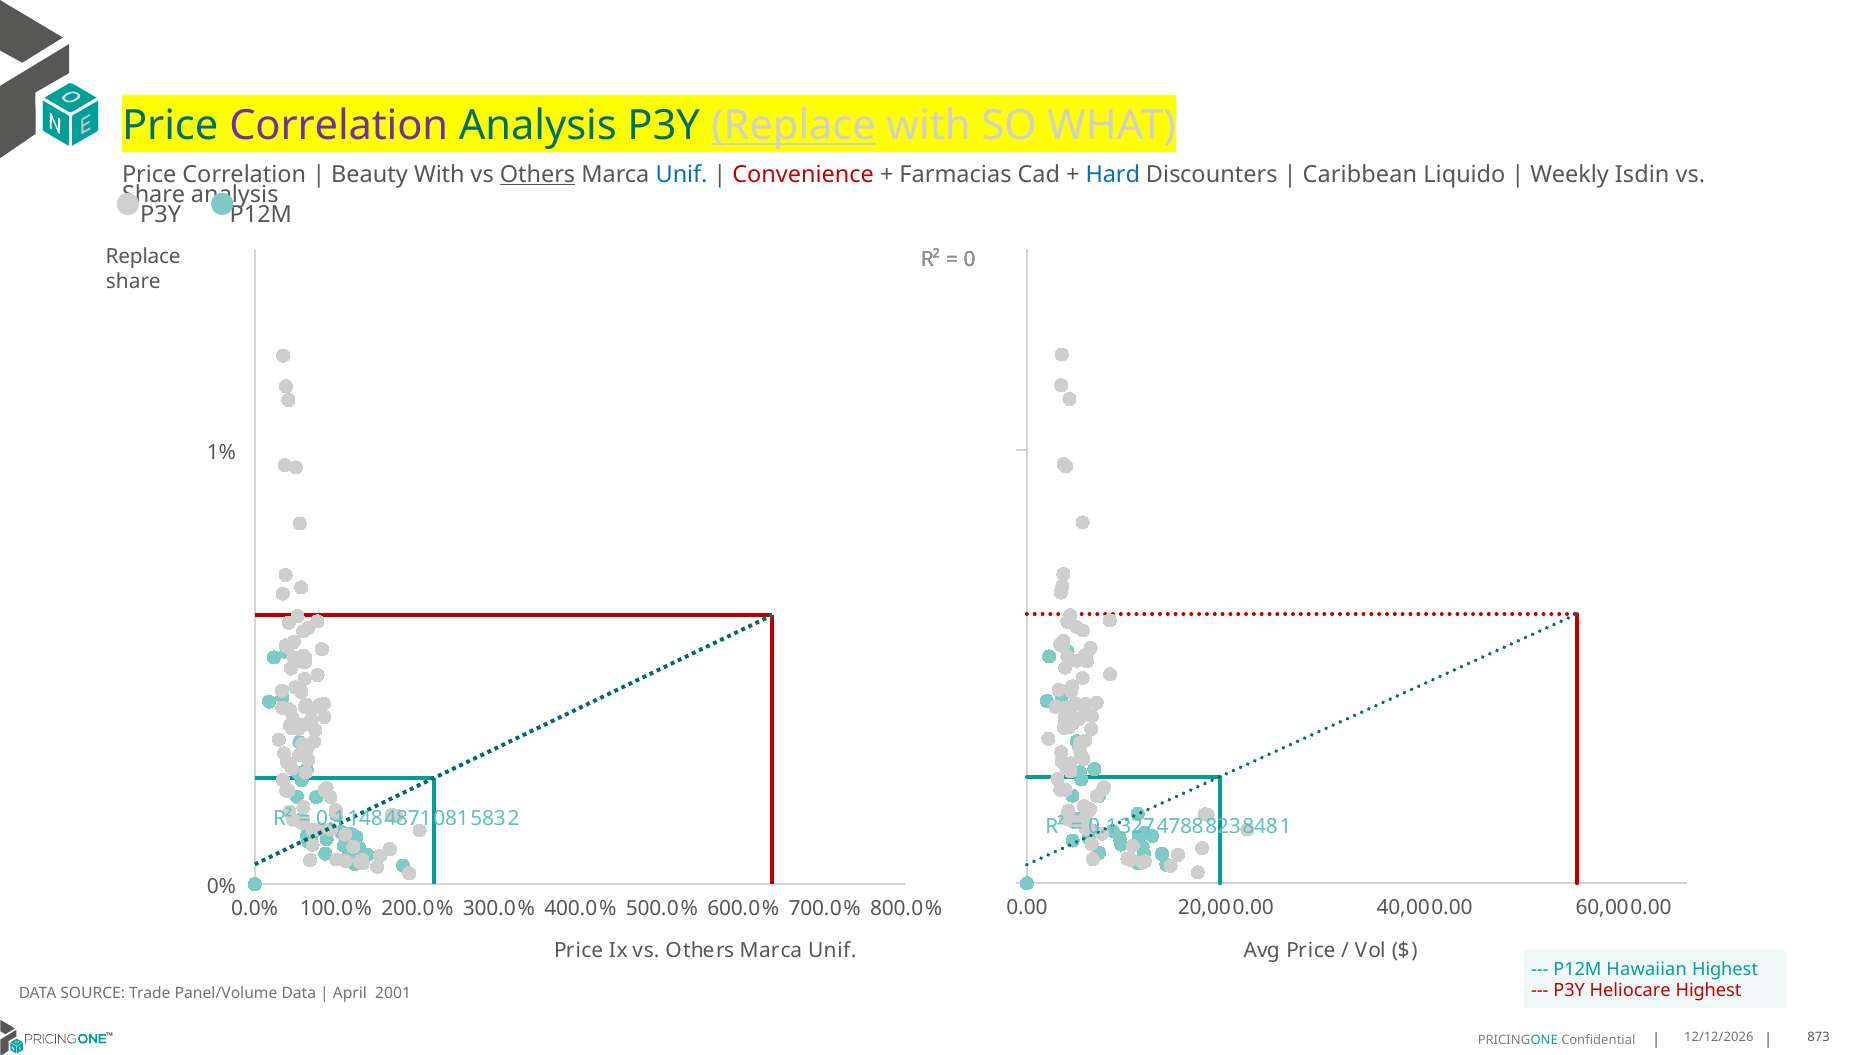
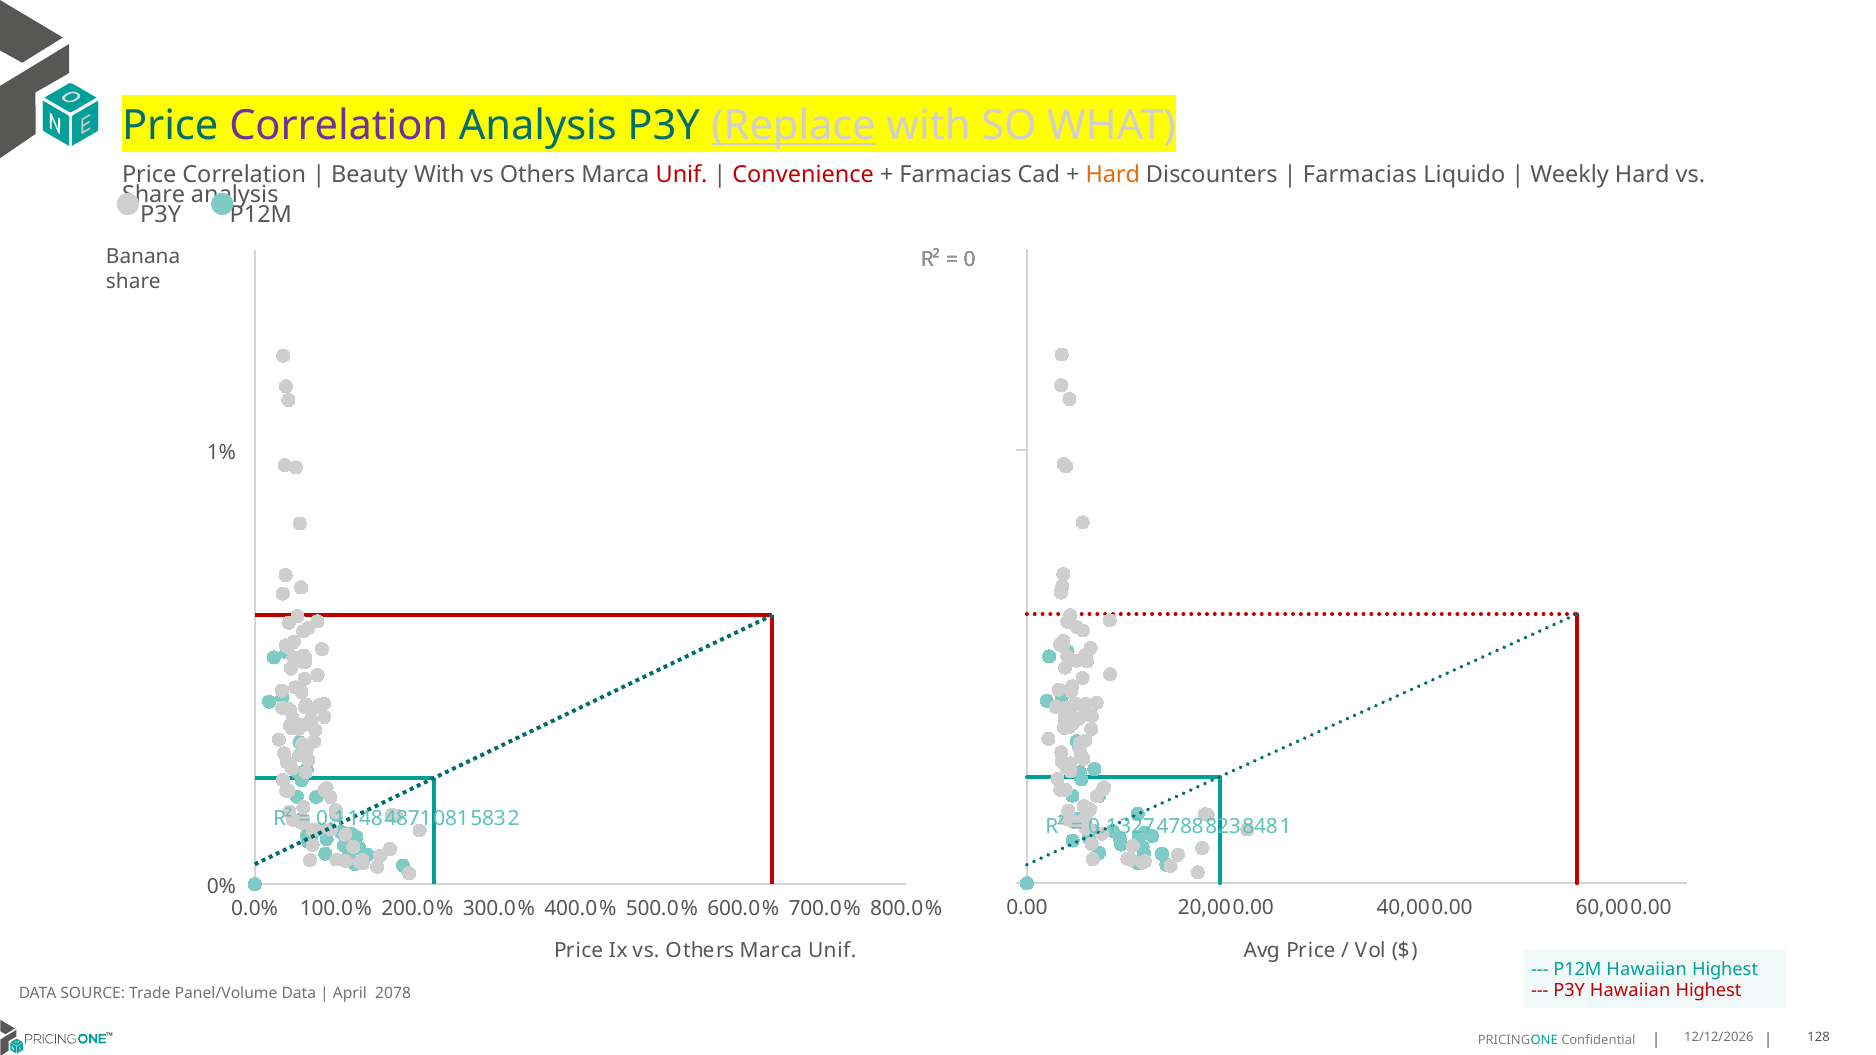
Others at (538, 175) underline: present -> none
Unif at (682, 175) colour: blue -> red
Hard at (1113, 175) colour: blue -> orange
Caribbean at (1360, 175): Caribbean -> Farmacias
Weekly Isdin: Isdin -> Hard
Replace at (143, 256): Replace -> Banana
P3Y Heliocare: Heliocare -> Hawaiian
2001: 2001 -> 2078
873: 873 -> 128
